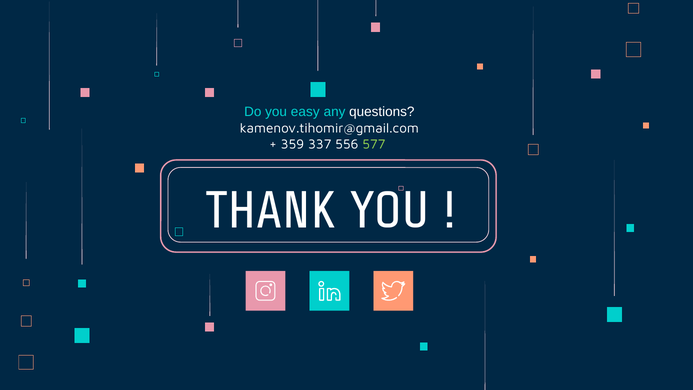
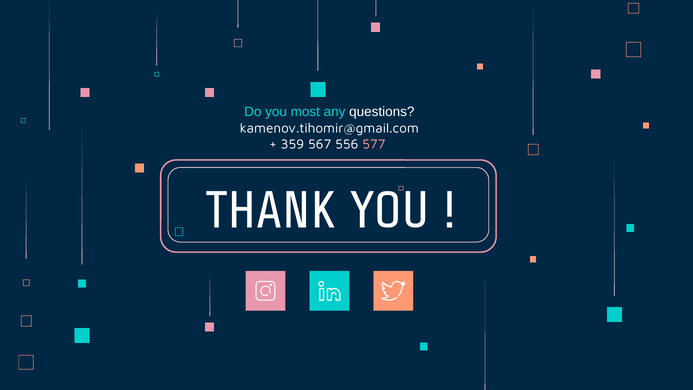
easy: easy -> most
337: 337 -> 567
577 colour: light green -> pink
